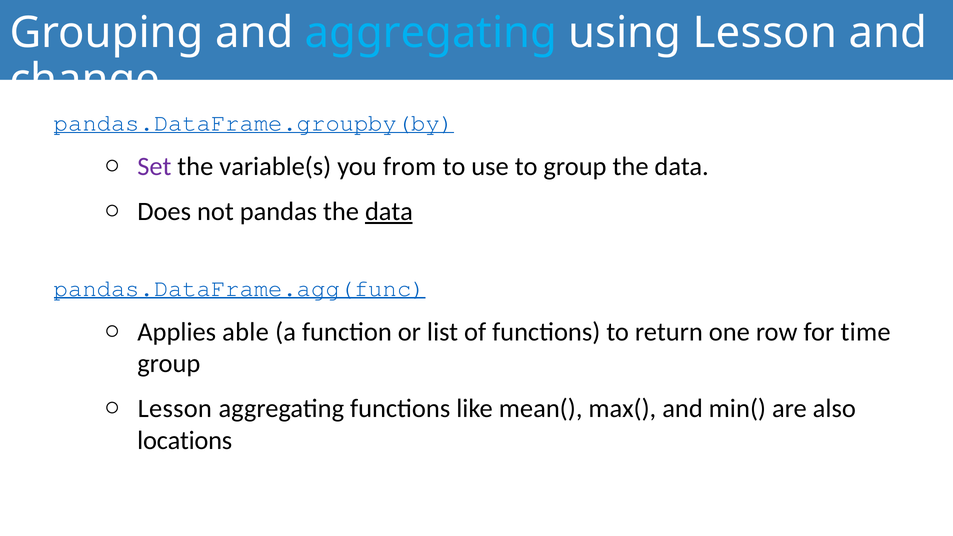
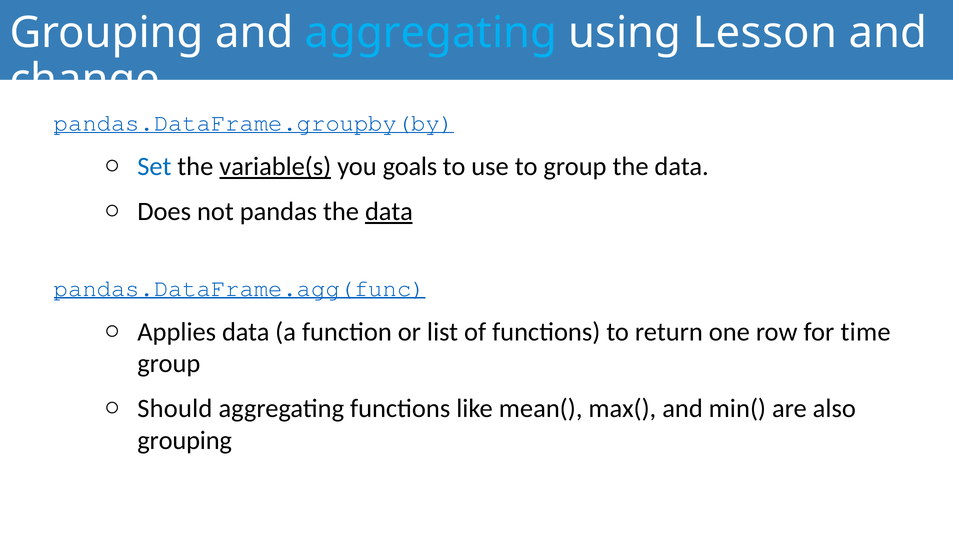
Set colour: purple -> blue
variable(s underline: none -> present
from: from -> goals
Applies able: able -> data
Lesson at (175, 409): Lesson -> Should
locations at (185, 441): locations -> grouping
